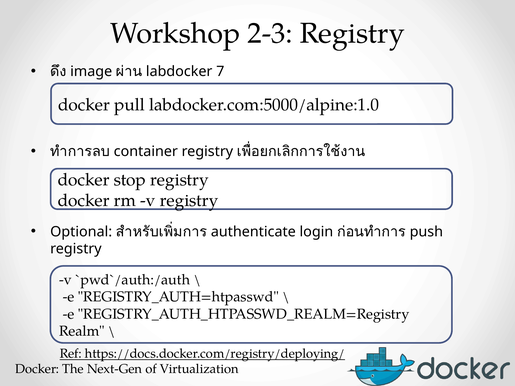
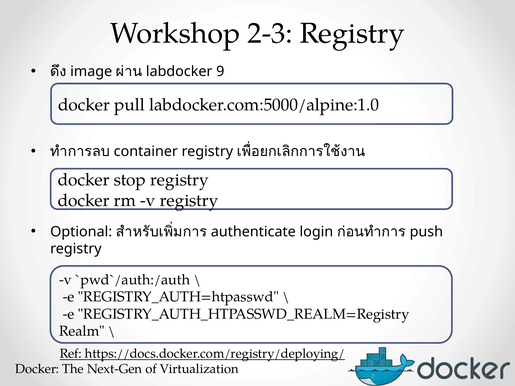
7: 7 -> 9
